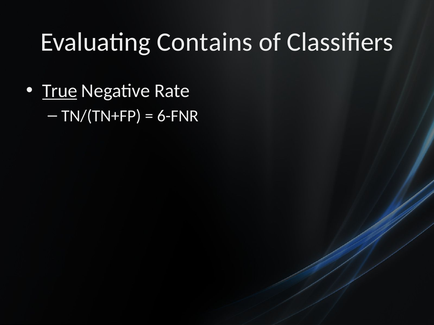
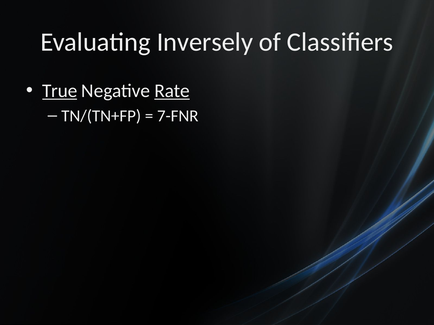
Contains: Contains -> Inversely
Rate underline: none -> present
6-FNR: 6-FNR -> 7-FNR
